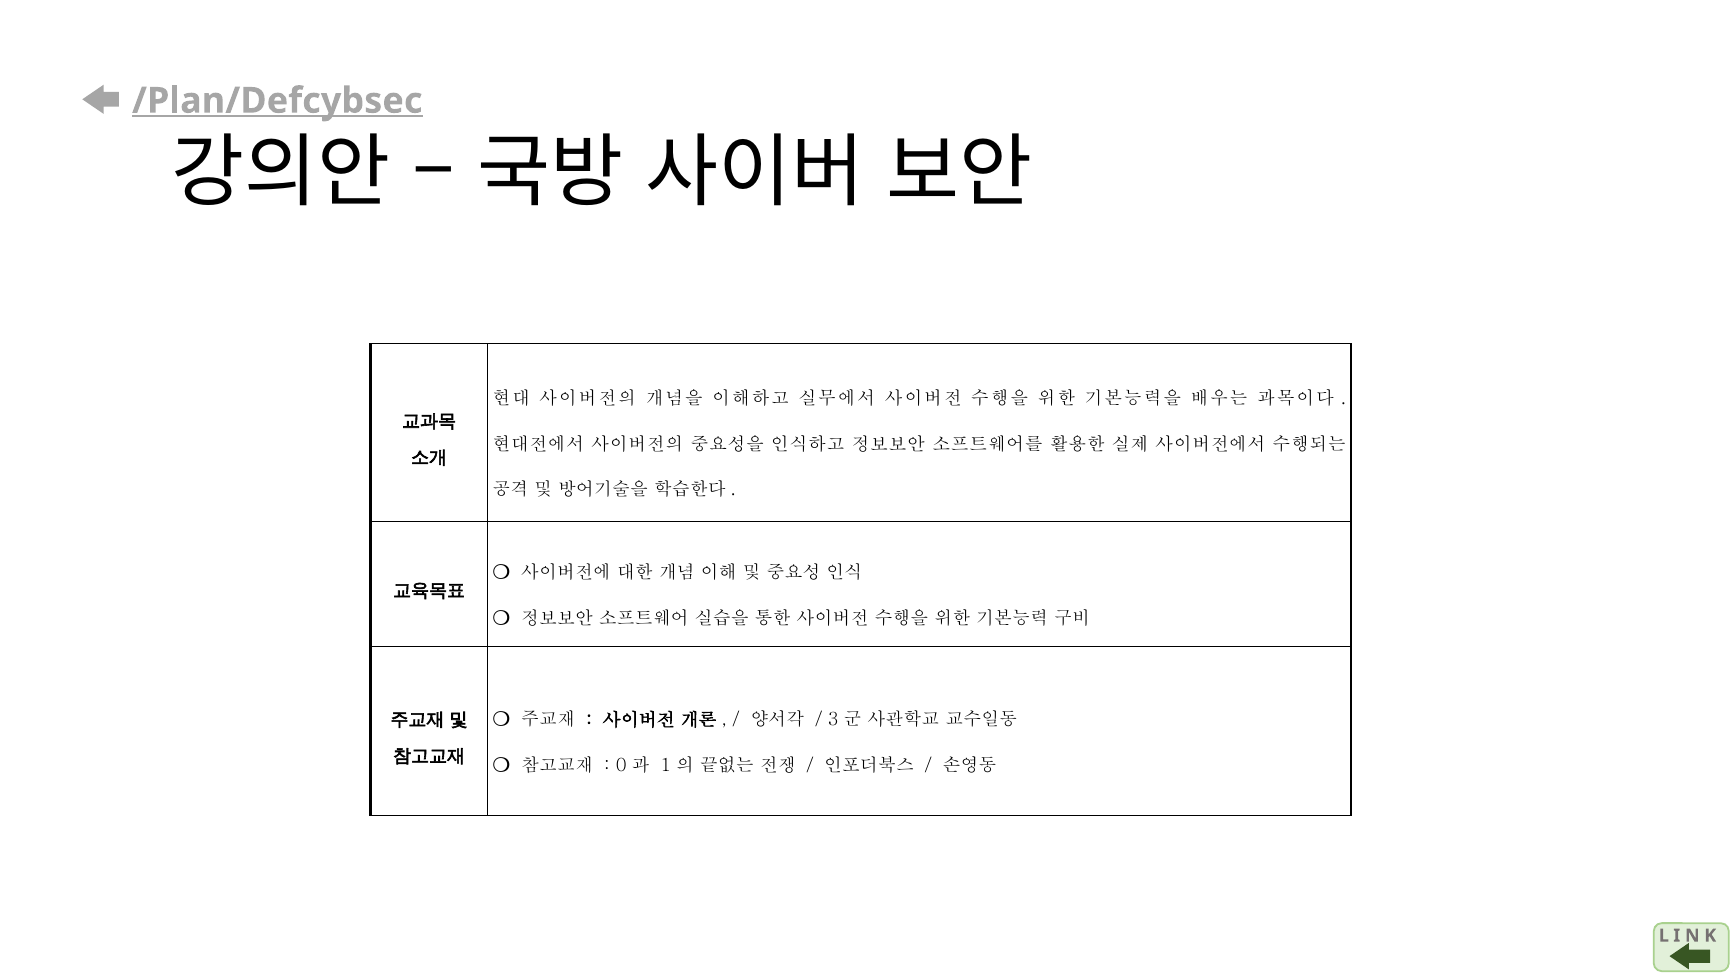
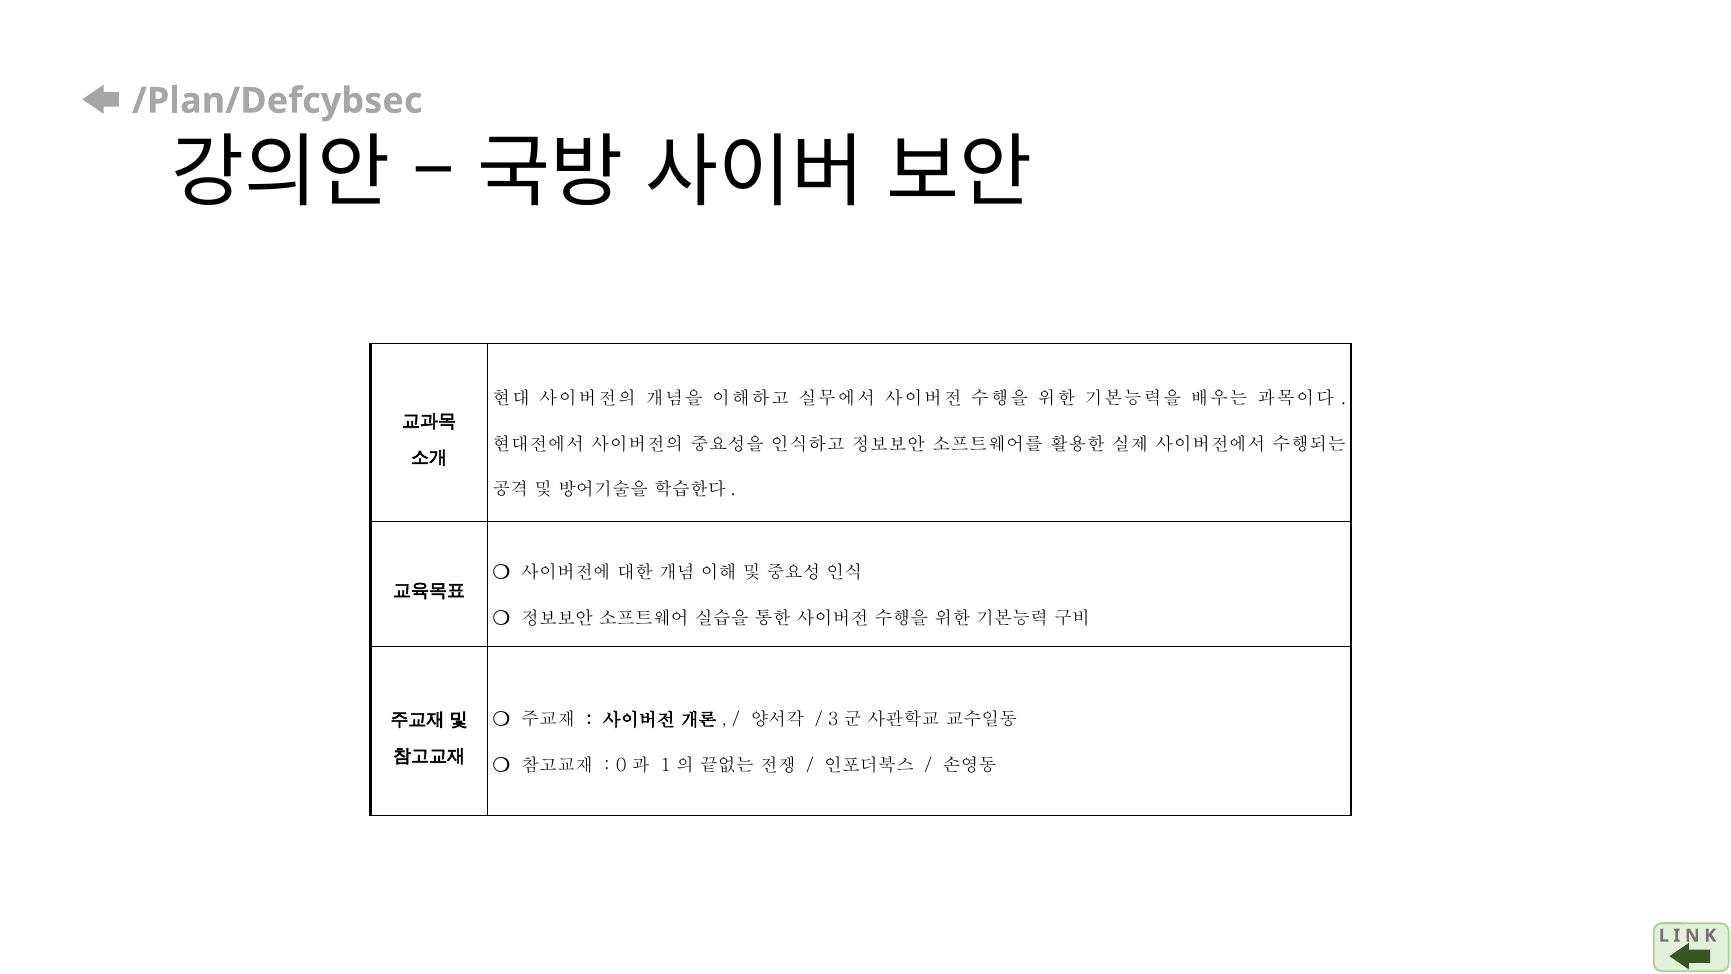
/Plan/Defcybsec underline: present -> none
